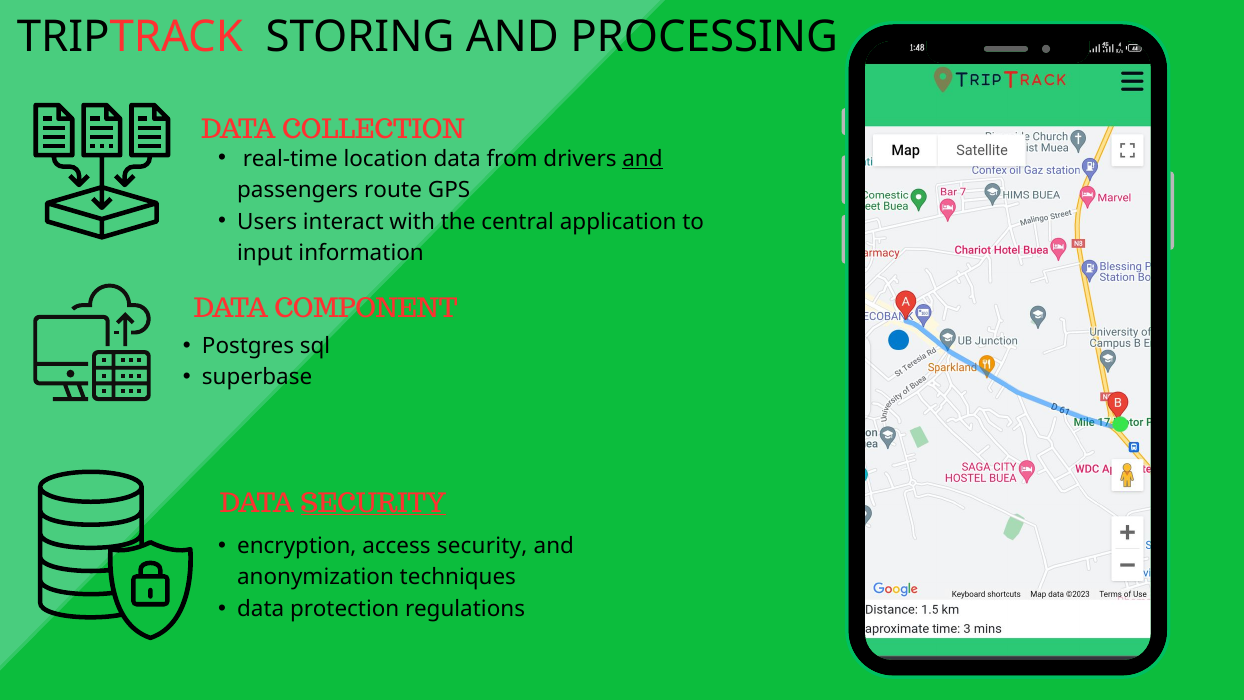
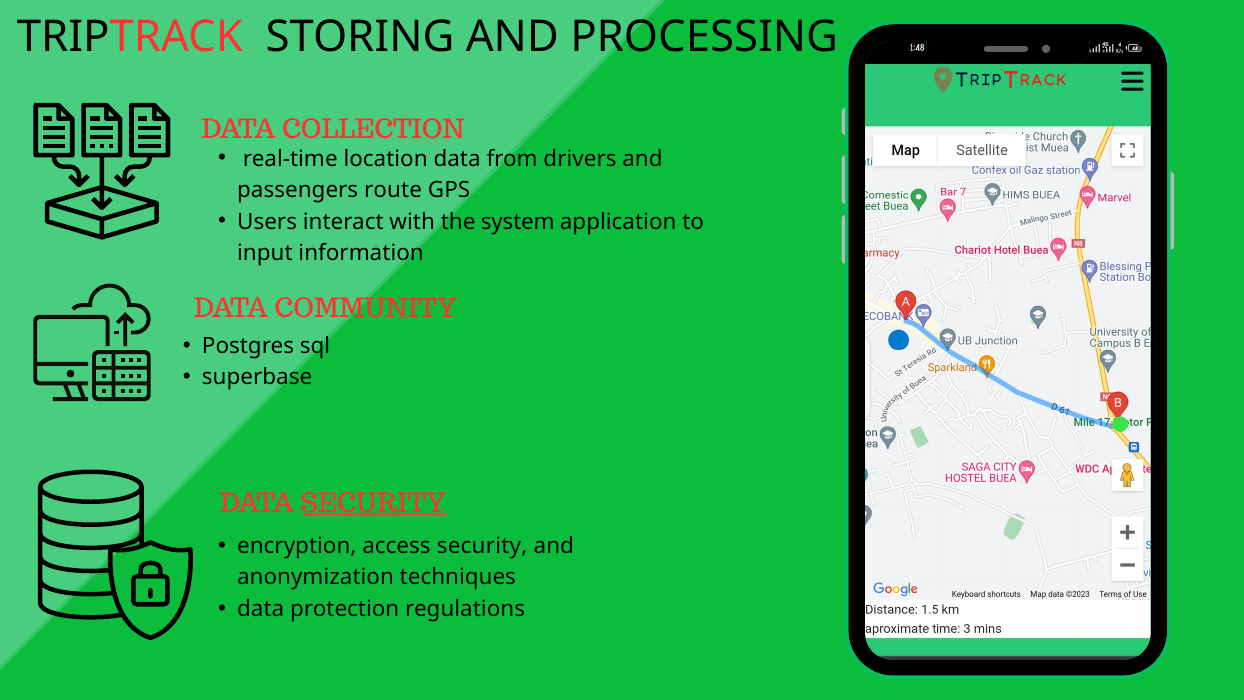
and at (643, 159) underline: present -> none
central: central -> system
COMPONENT: COMPONENT -> COMMUNITY
